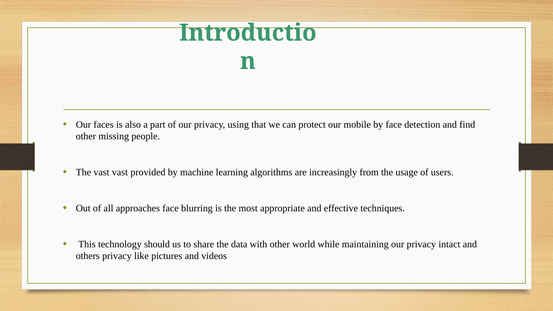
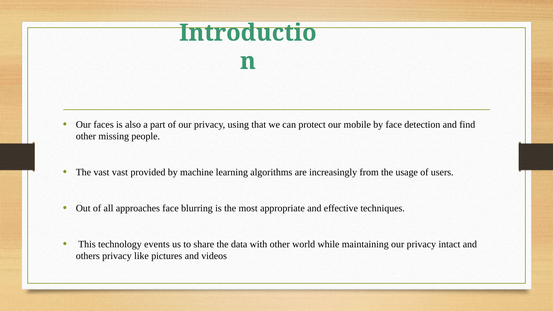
should: should -> events
